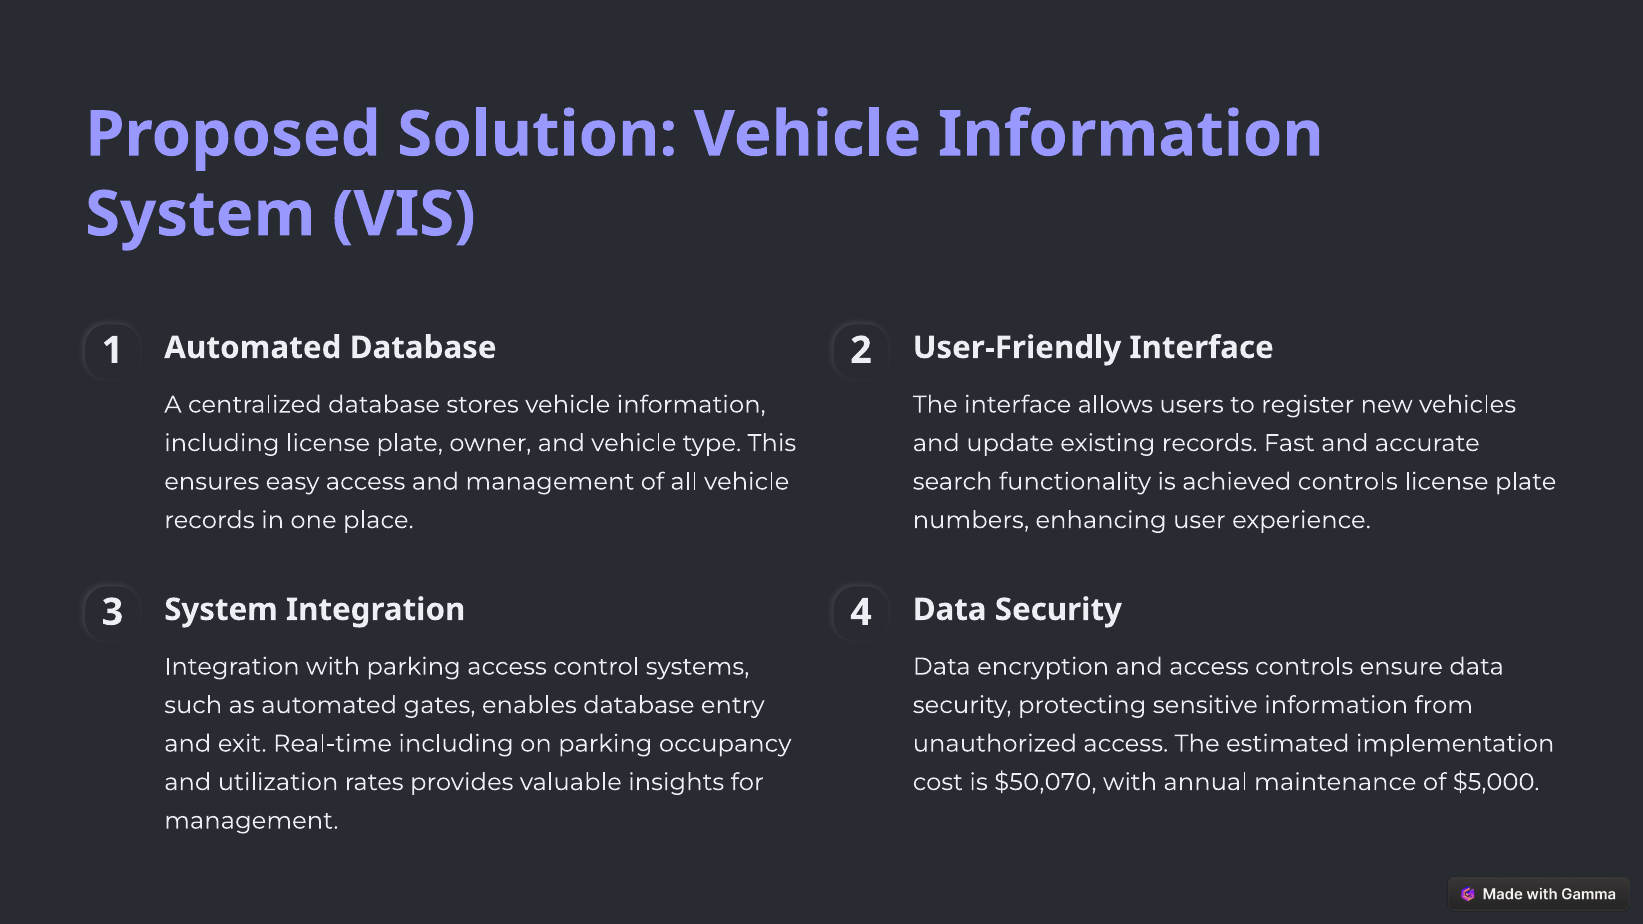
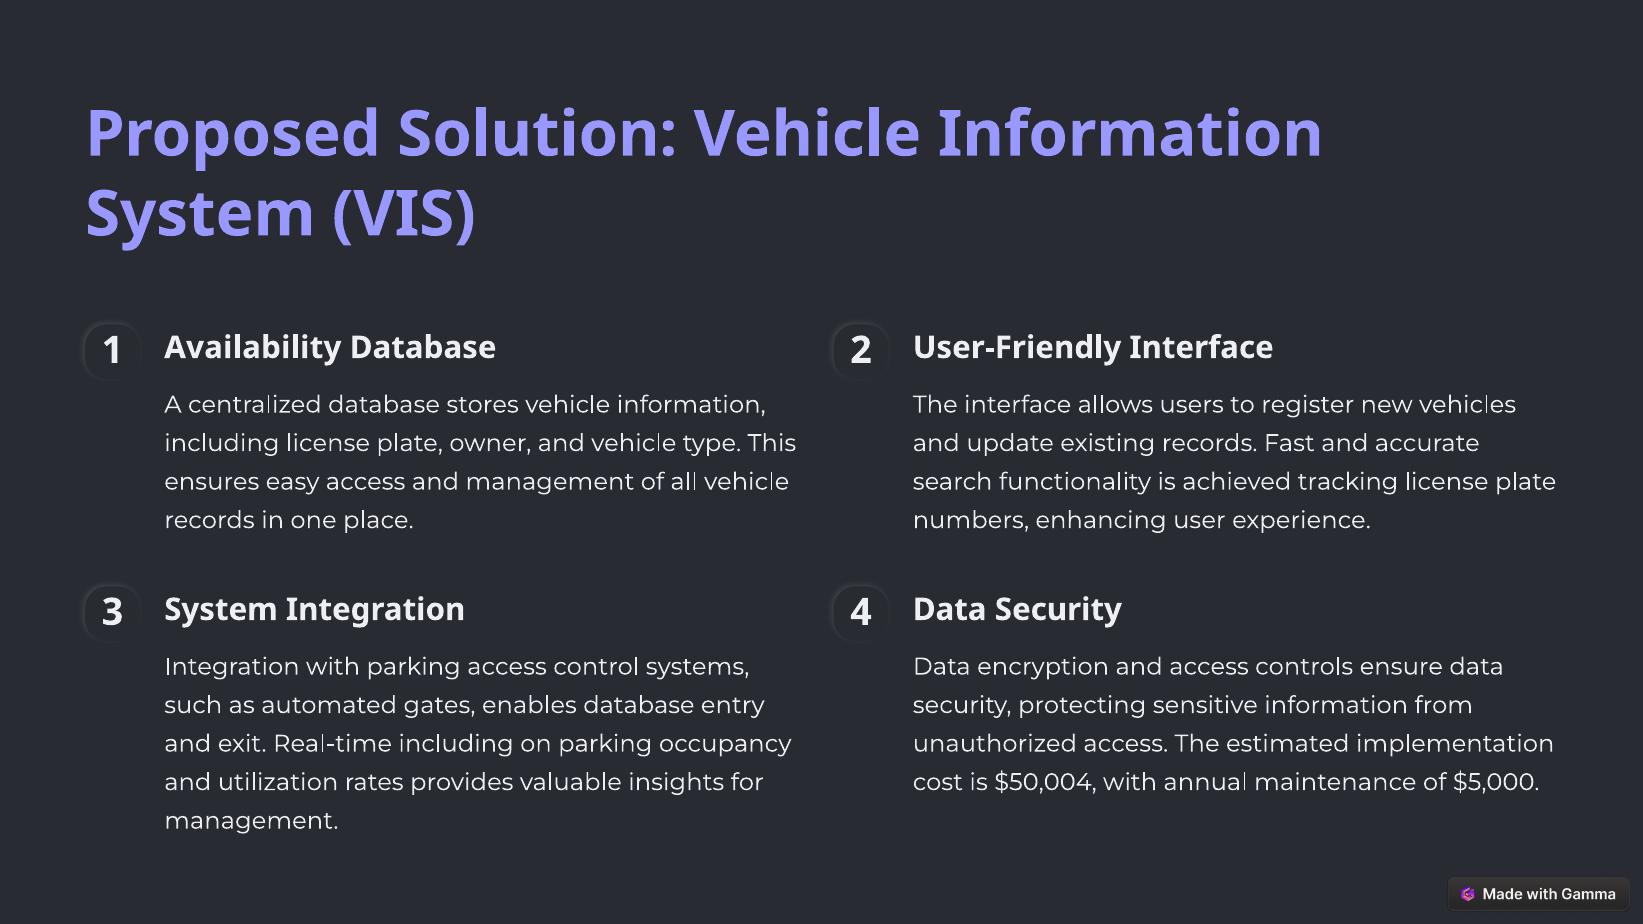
1 Automated: Automated -> Availability
achieved controls: controls -> tracking
$50,070: $50,070 -> $50,004
